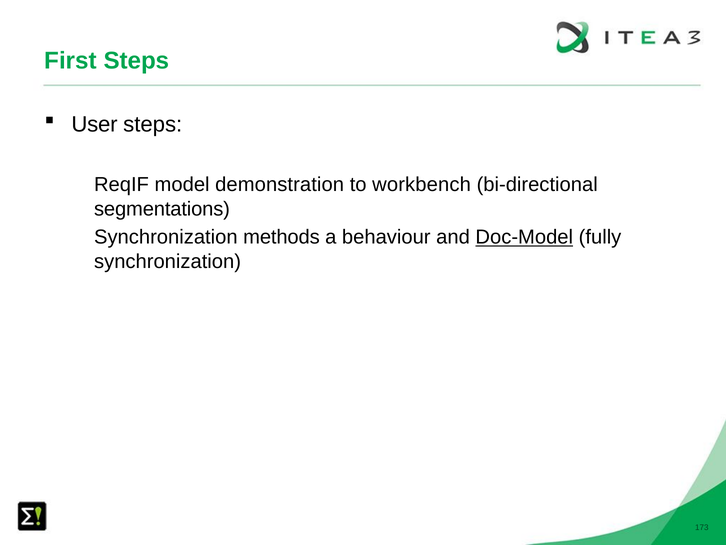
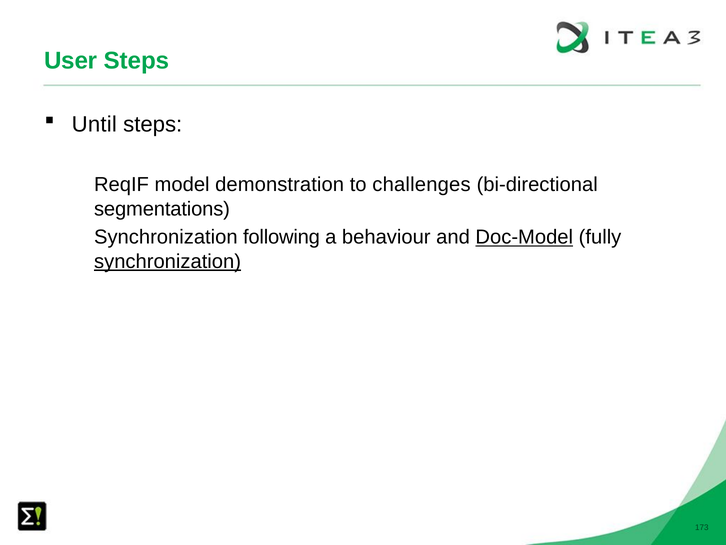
First: First -> User
User: User -> Until
workbench: workbench -> challenges
methods: methods -> following
synchronization at (168, 261) underline: none -> present
